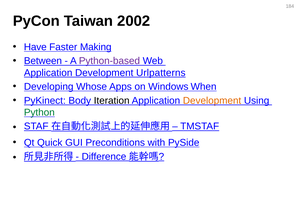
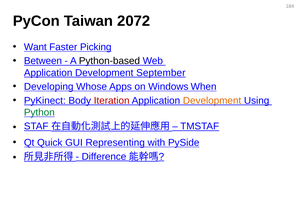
2002: 2002 -> 2072
Have: Have -> Want
Making: Making -> Picking
Python-based colour: purple -> black
Urlpatterns: Urlpatterns -> September
Iteration colour: black -> red
Preconditions: Preconditions -> Representing
